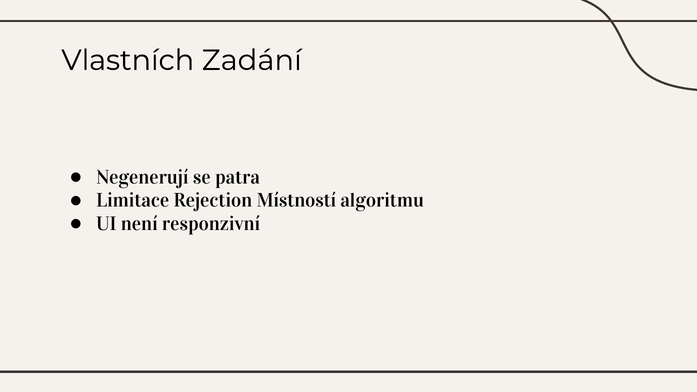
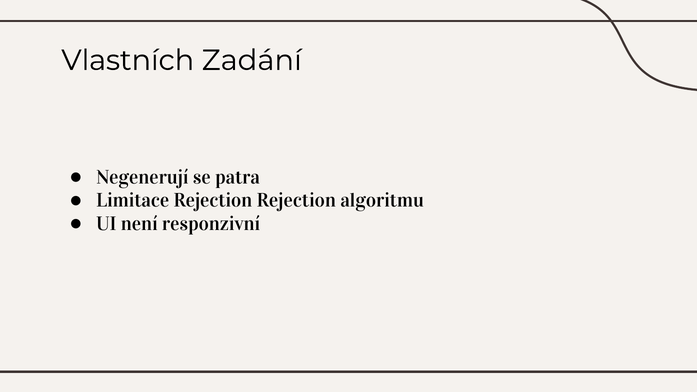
Rejection Místností: Místností -> Rejection
